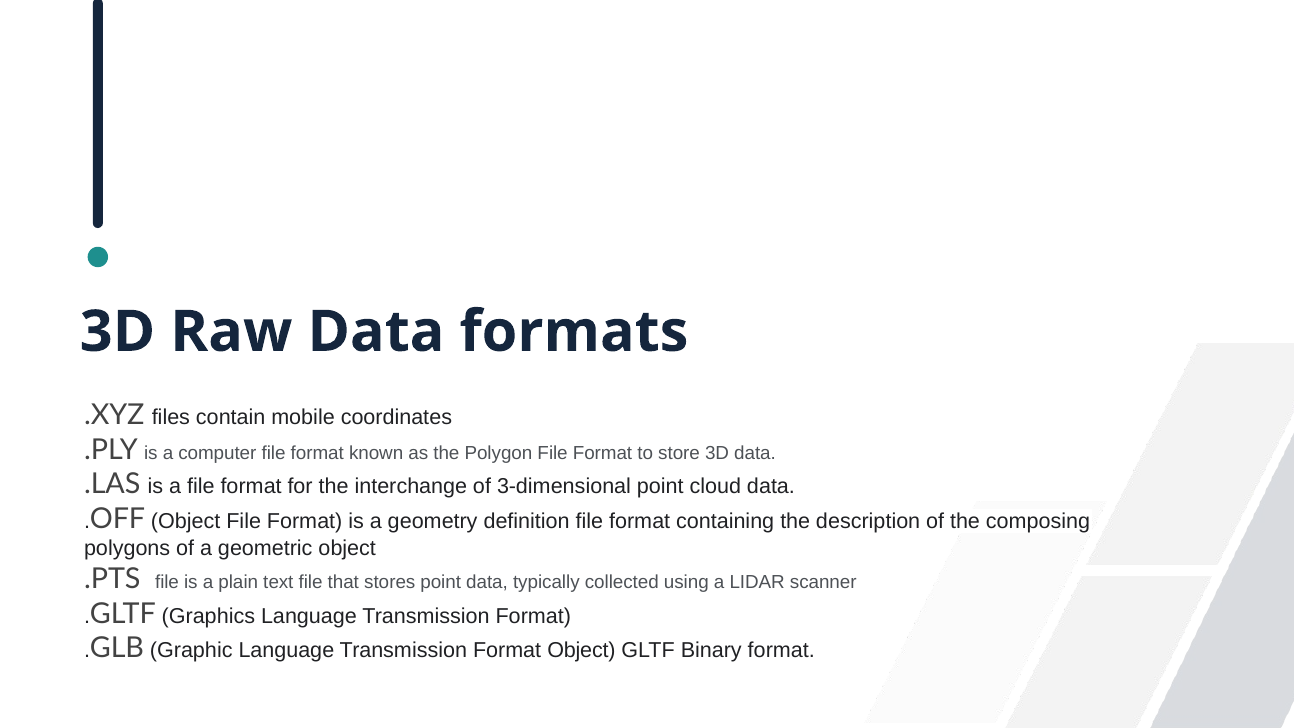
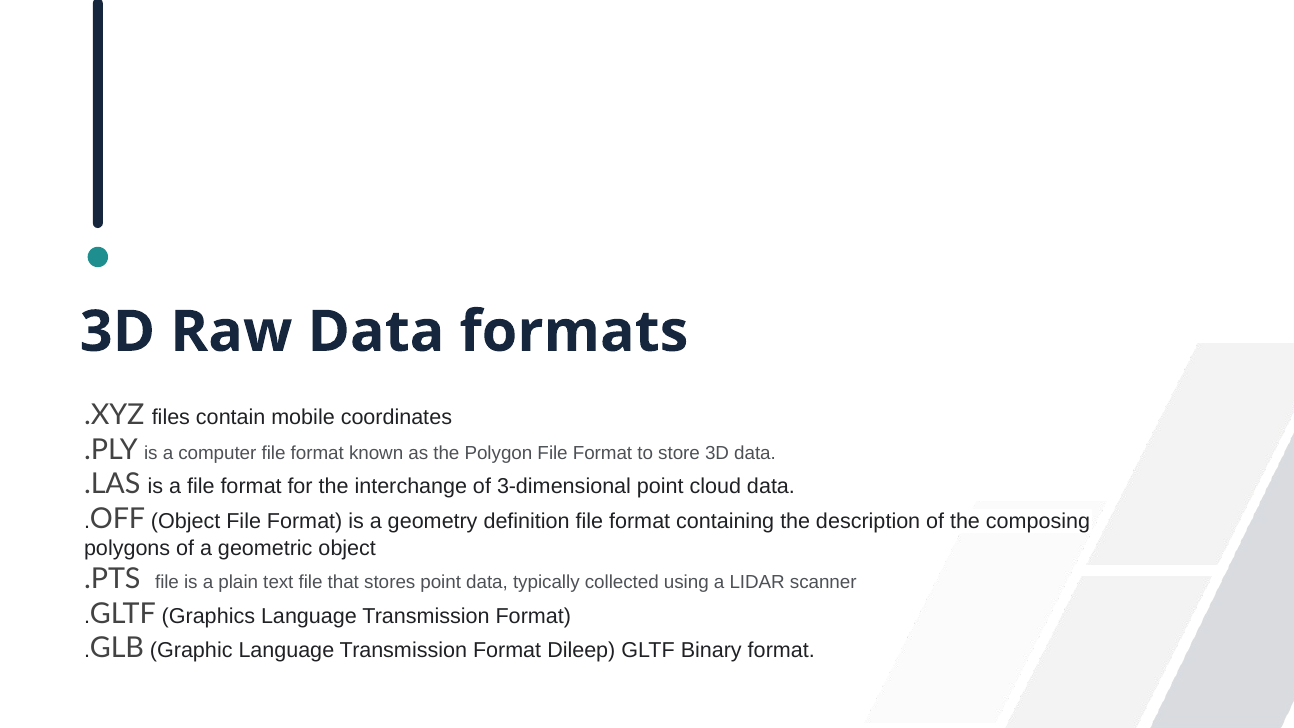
Format Object: Object -> Dileep
